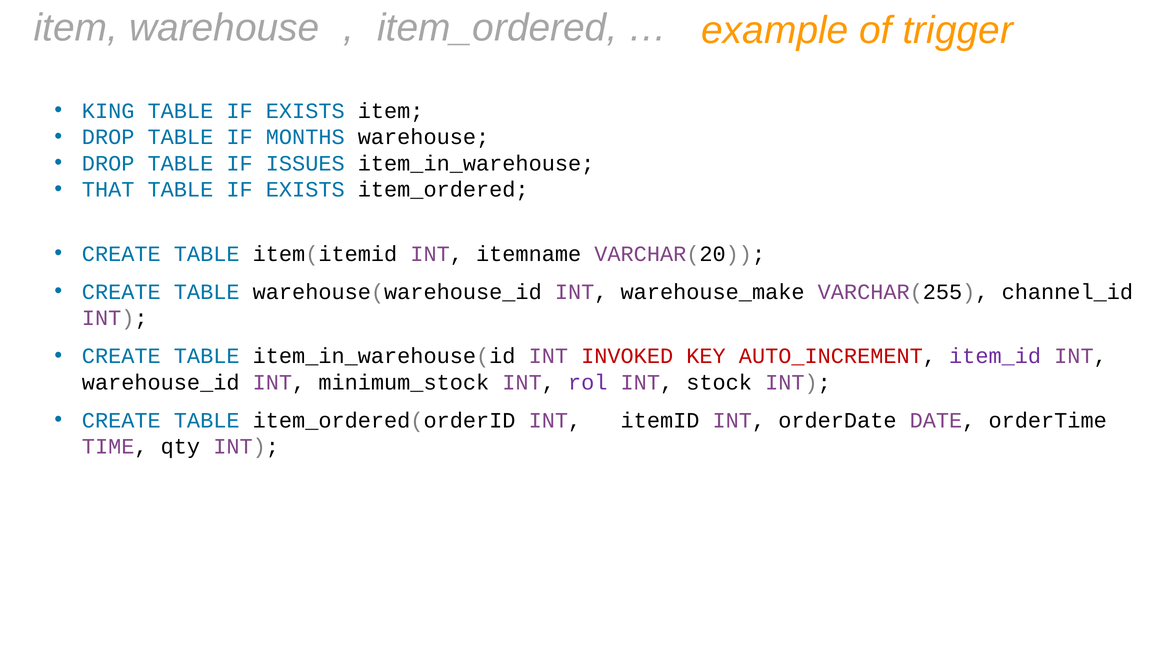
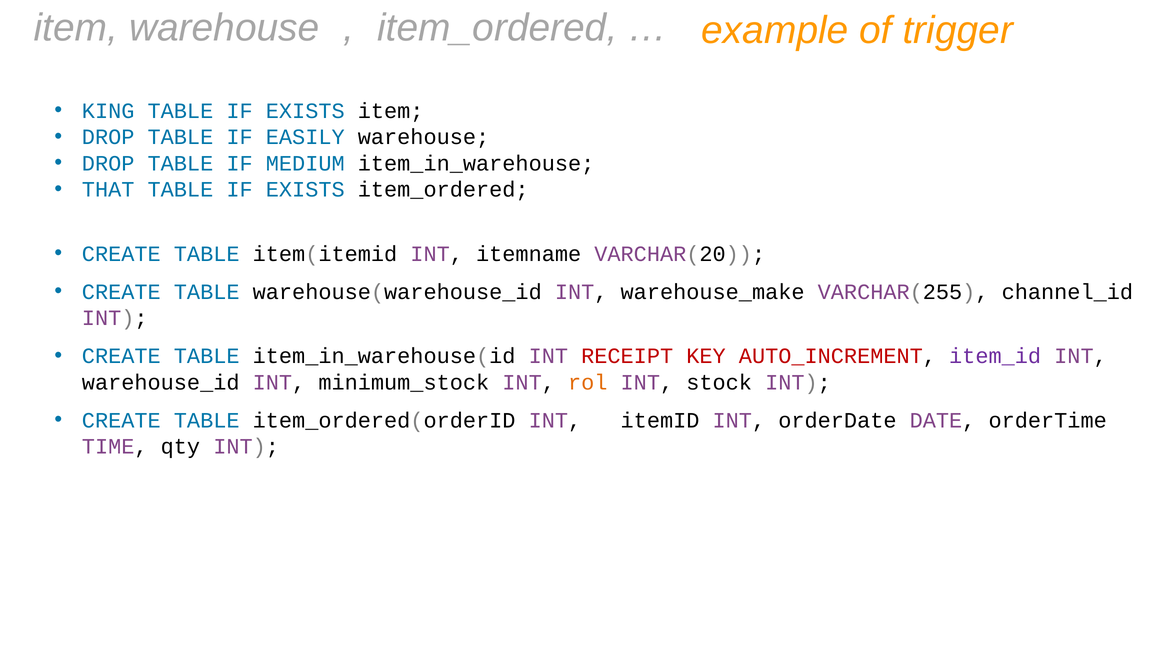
MONTHS: MONTHS -> EASILY
ISSUES: ISSUES -> MEDIUM
INVOKED: INVOKED -> RECEIPT
rol colour: purple -> orange
